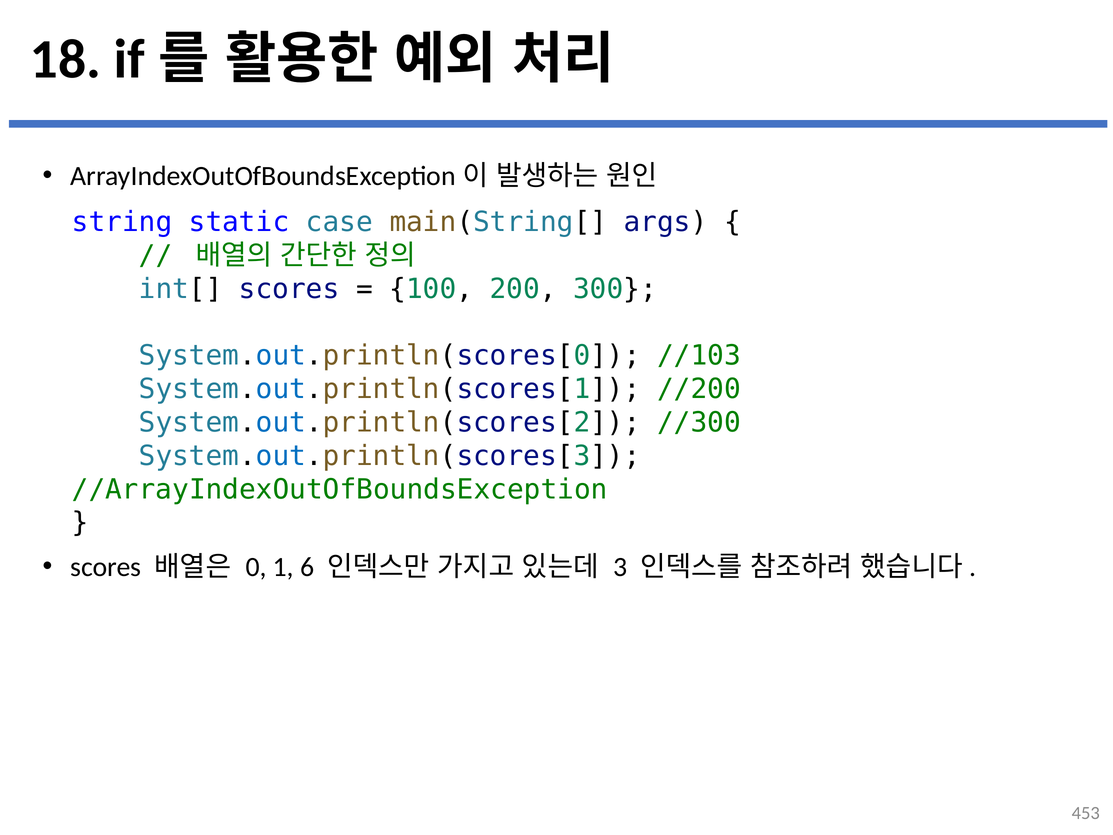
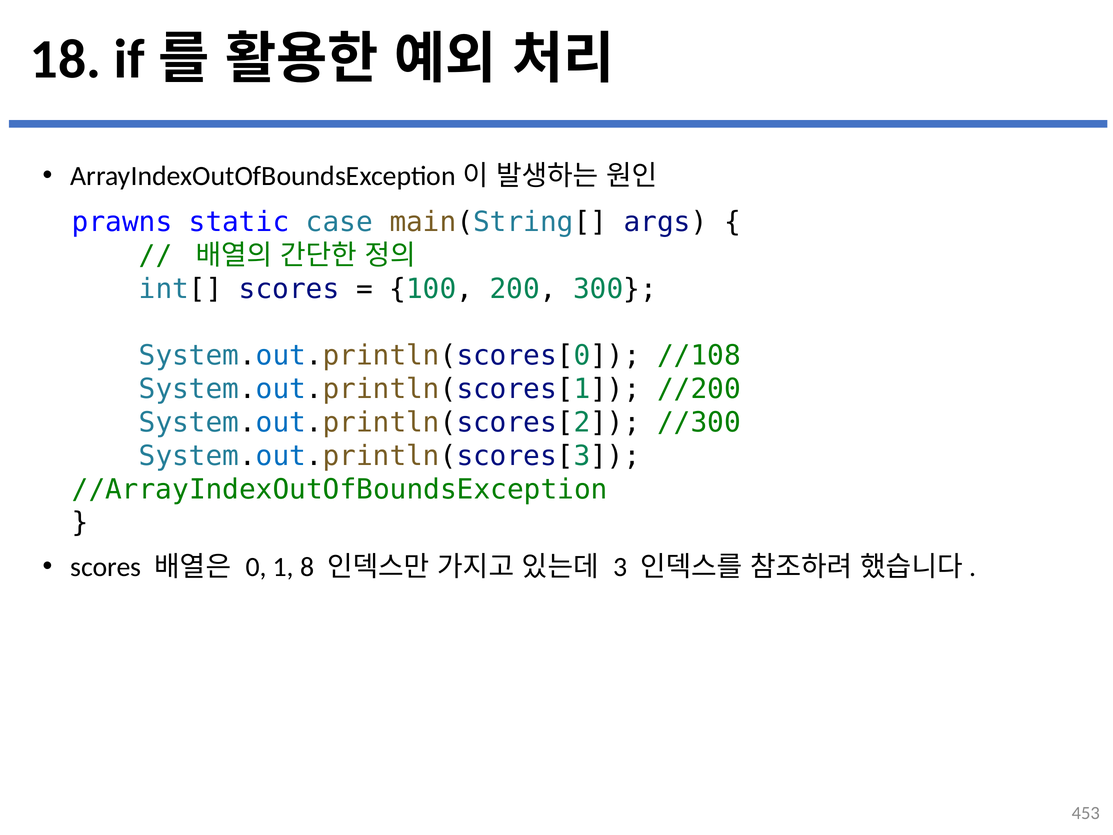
string: string -> prawns
//103: //103 -> //108
6: 6 -> 8
